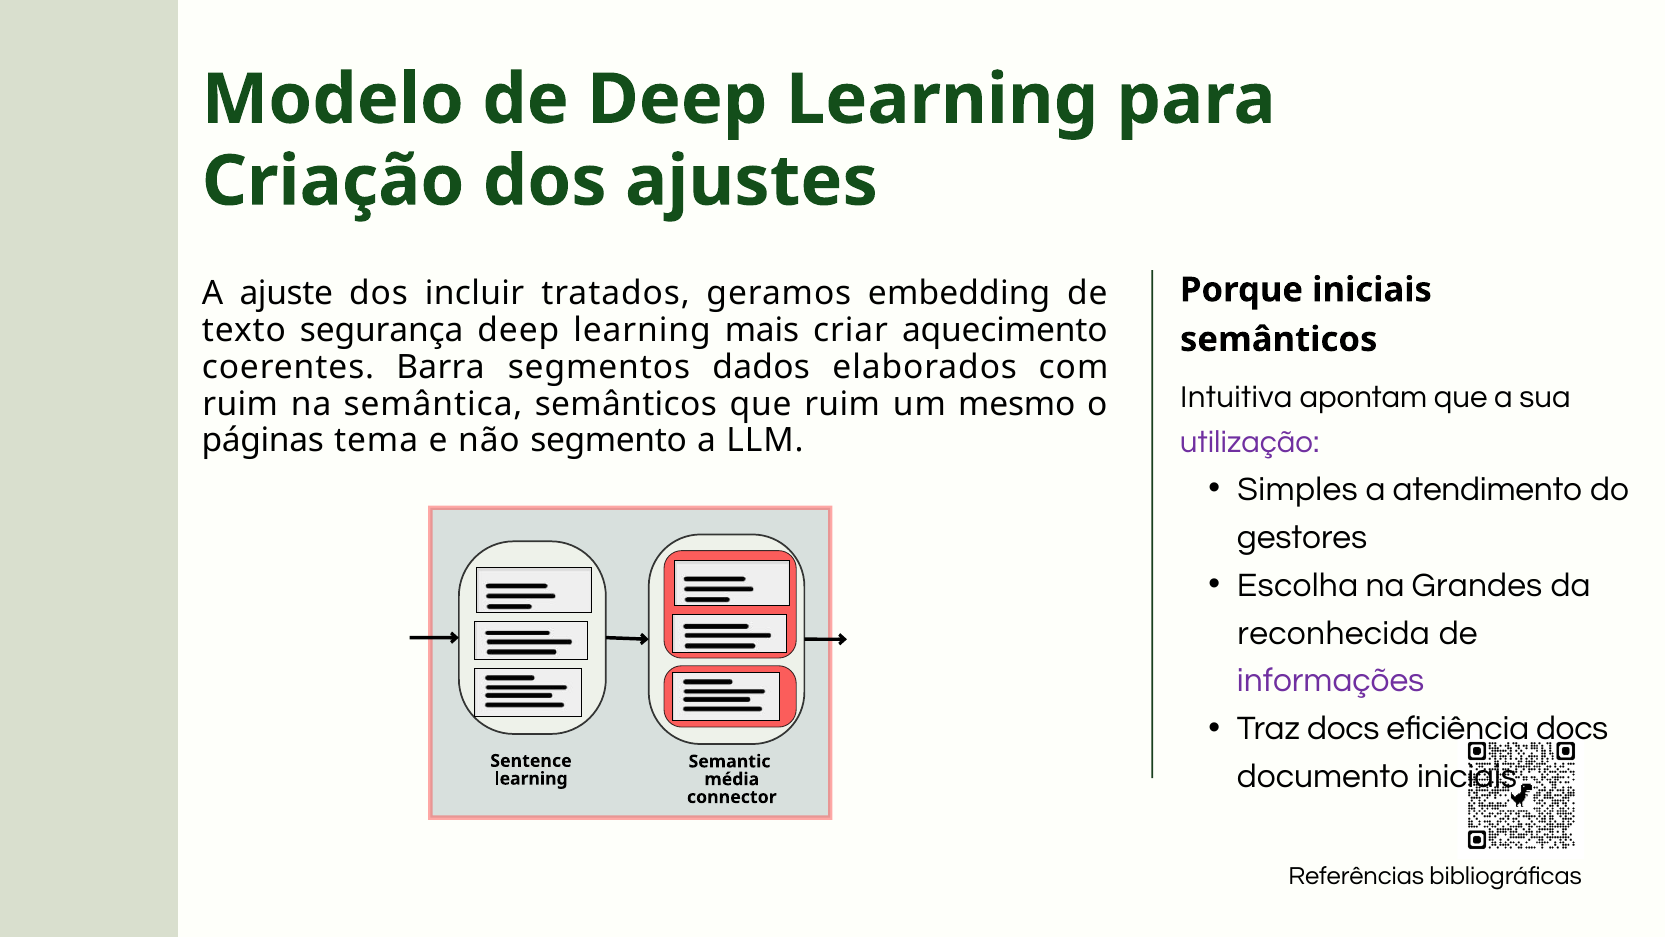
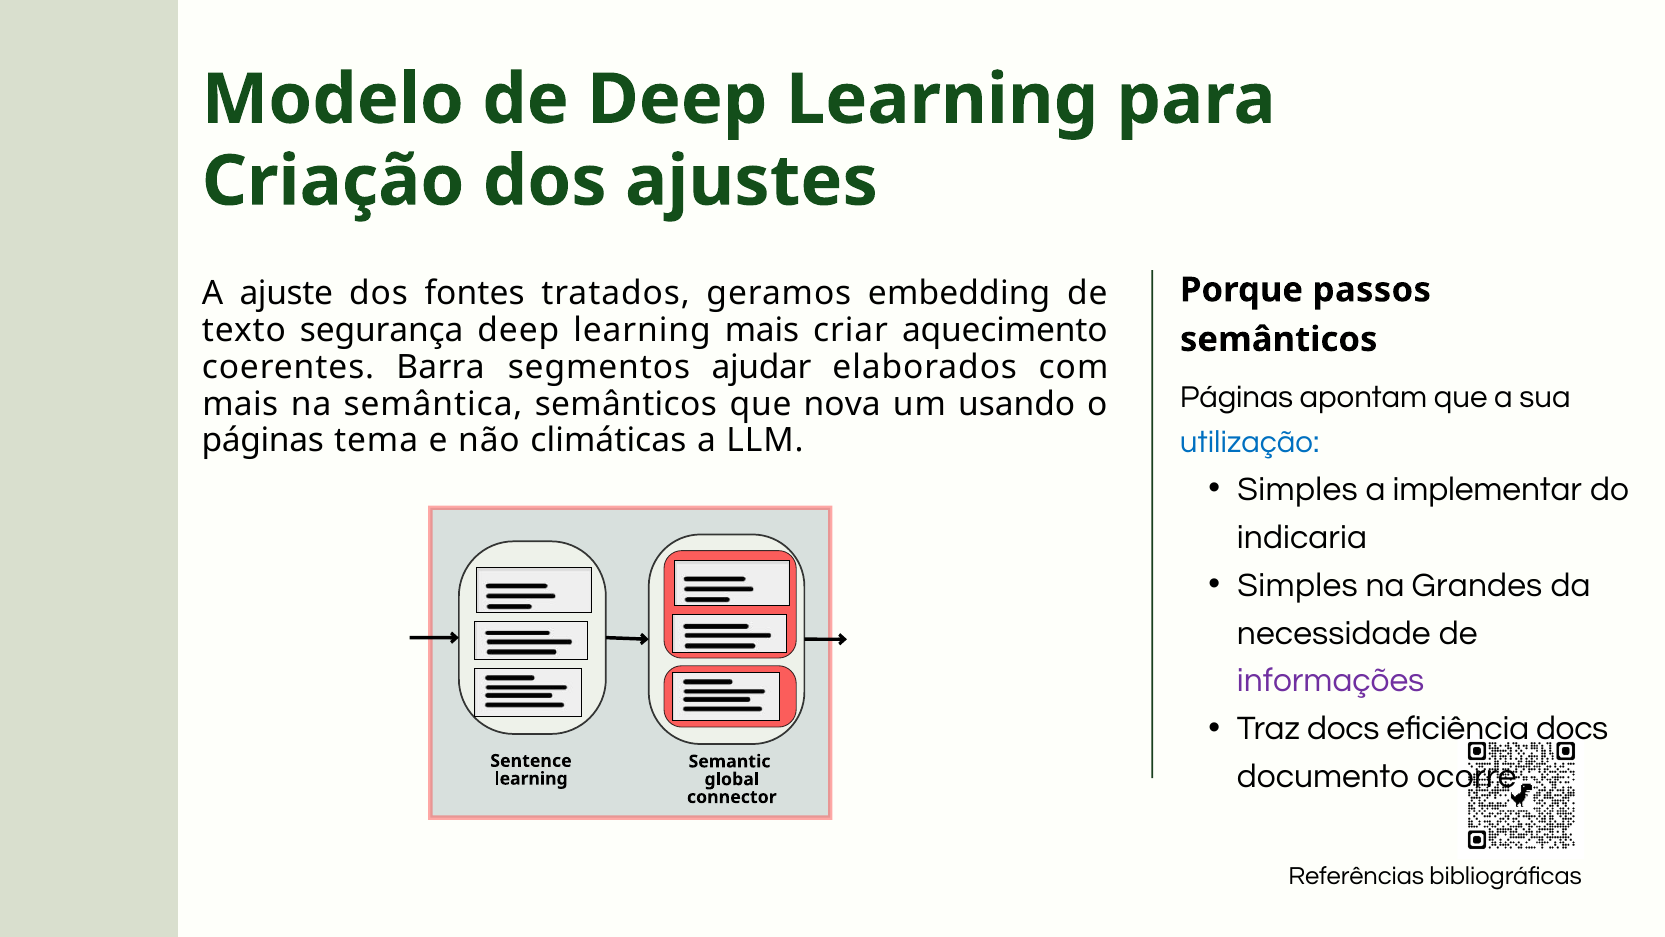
incluir: incluir -> fontes
Porque iniciais: iniciais -> passos
dados: dados -> ajudar
Intuitiva at (1236, 397): Intuitiva -> Páginas
ruim at (240, 404): ruim -> mais
que ruim: ruim -> nova
mesmo: mesmo -> usando
segmento: segmento -> climáticas
utilização colour: purple -> blue
atendimento: atendimento -> implementar
gestores: gestores -> indicaria
Escolha at (1298, 585): Escolha -> Simples
reconhecida: reconhecida -> necessidade
documento iniciais: iniciais -> ocorre
média: média -> global
